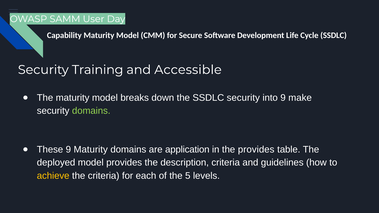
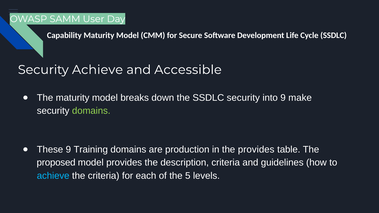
Security Training: Training -> Achieve
9 Maturity: Maturity -> Training
application: application -> production
deployed: deployed -> proposed
achieve at (53, 176) colour: yellow -> light blue
